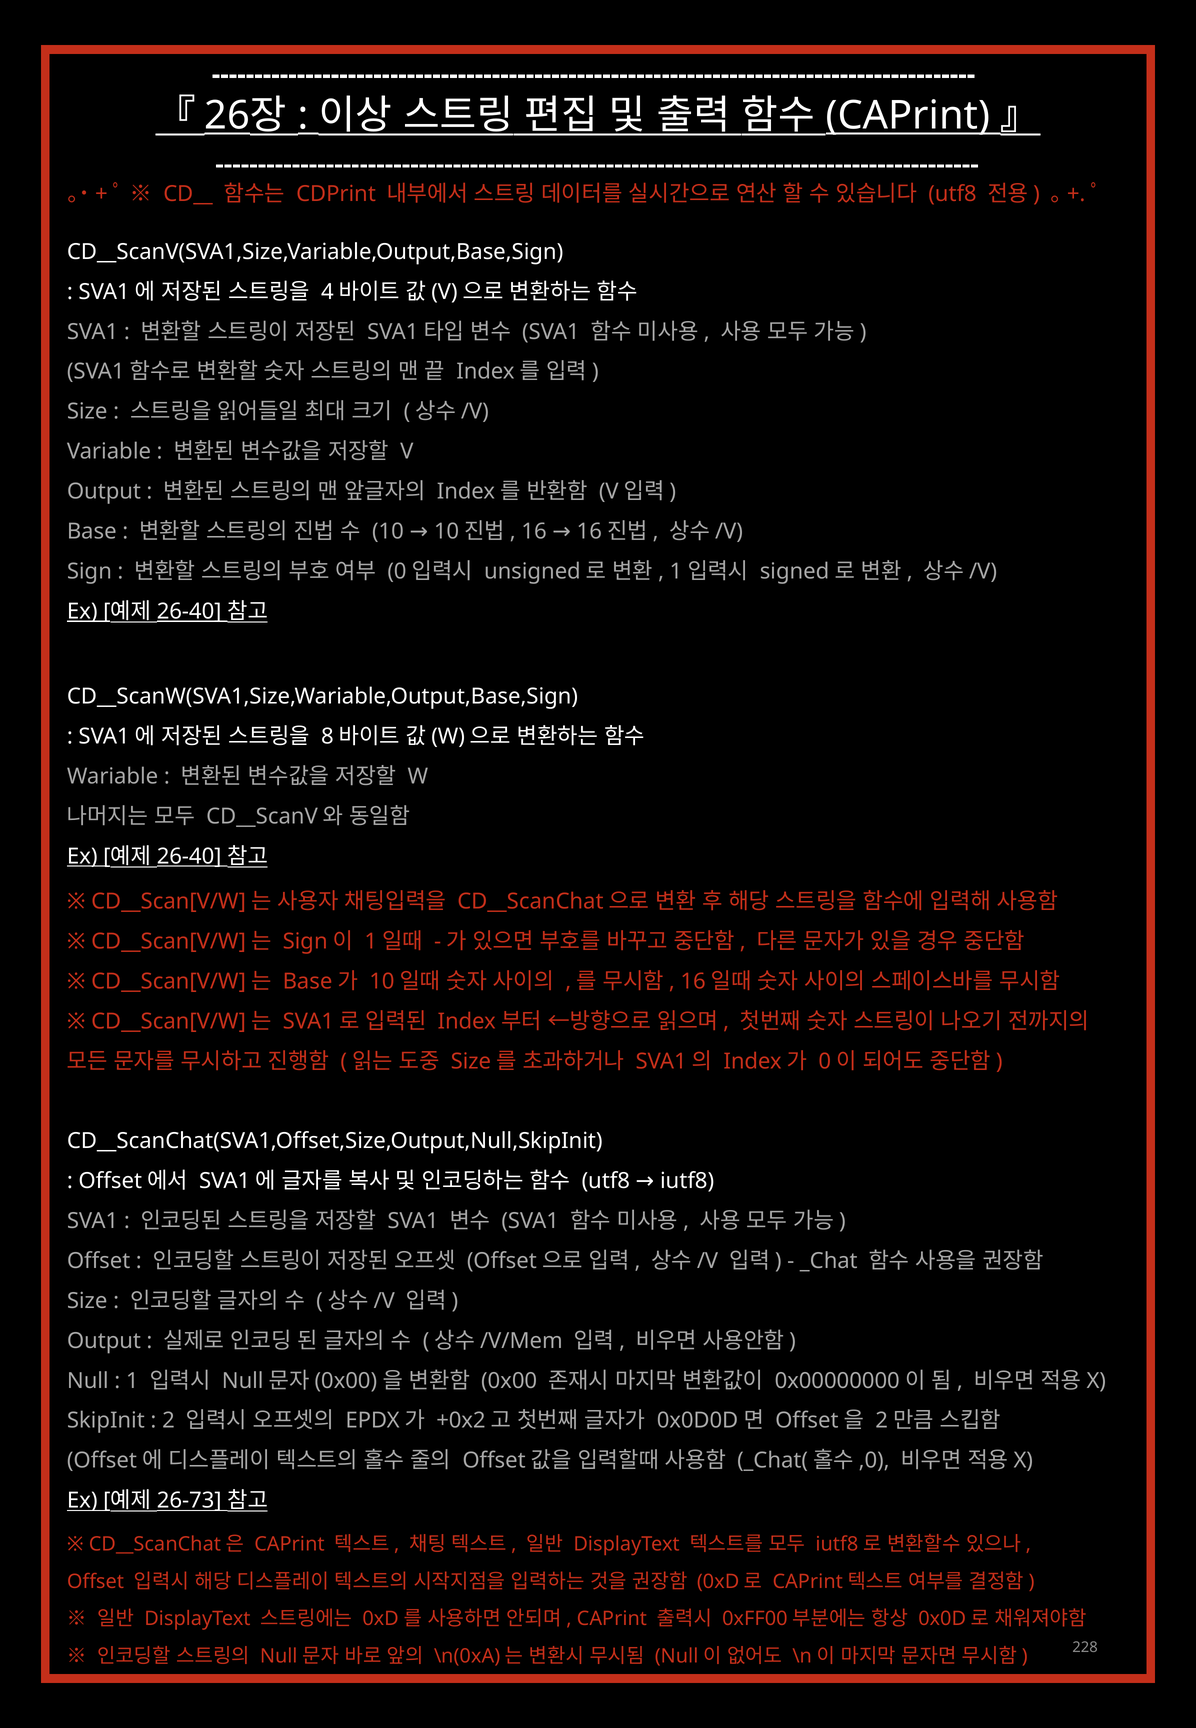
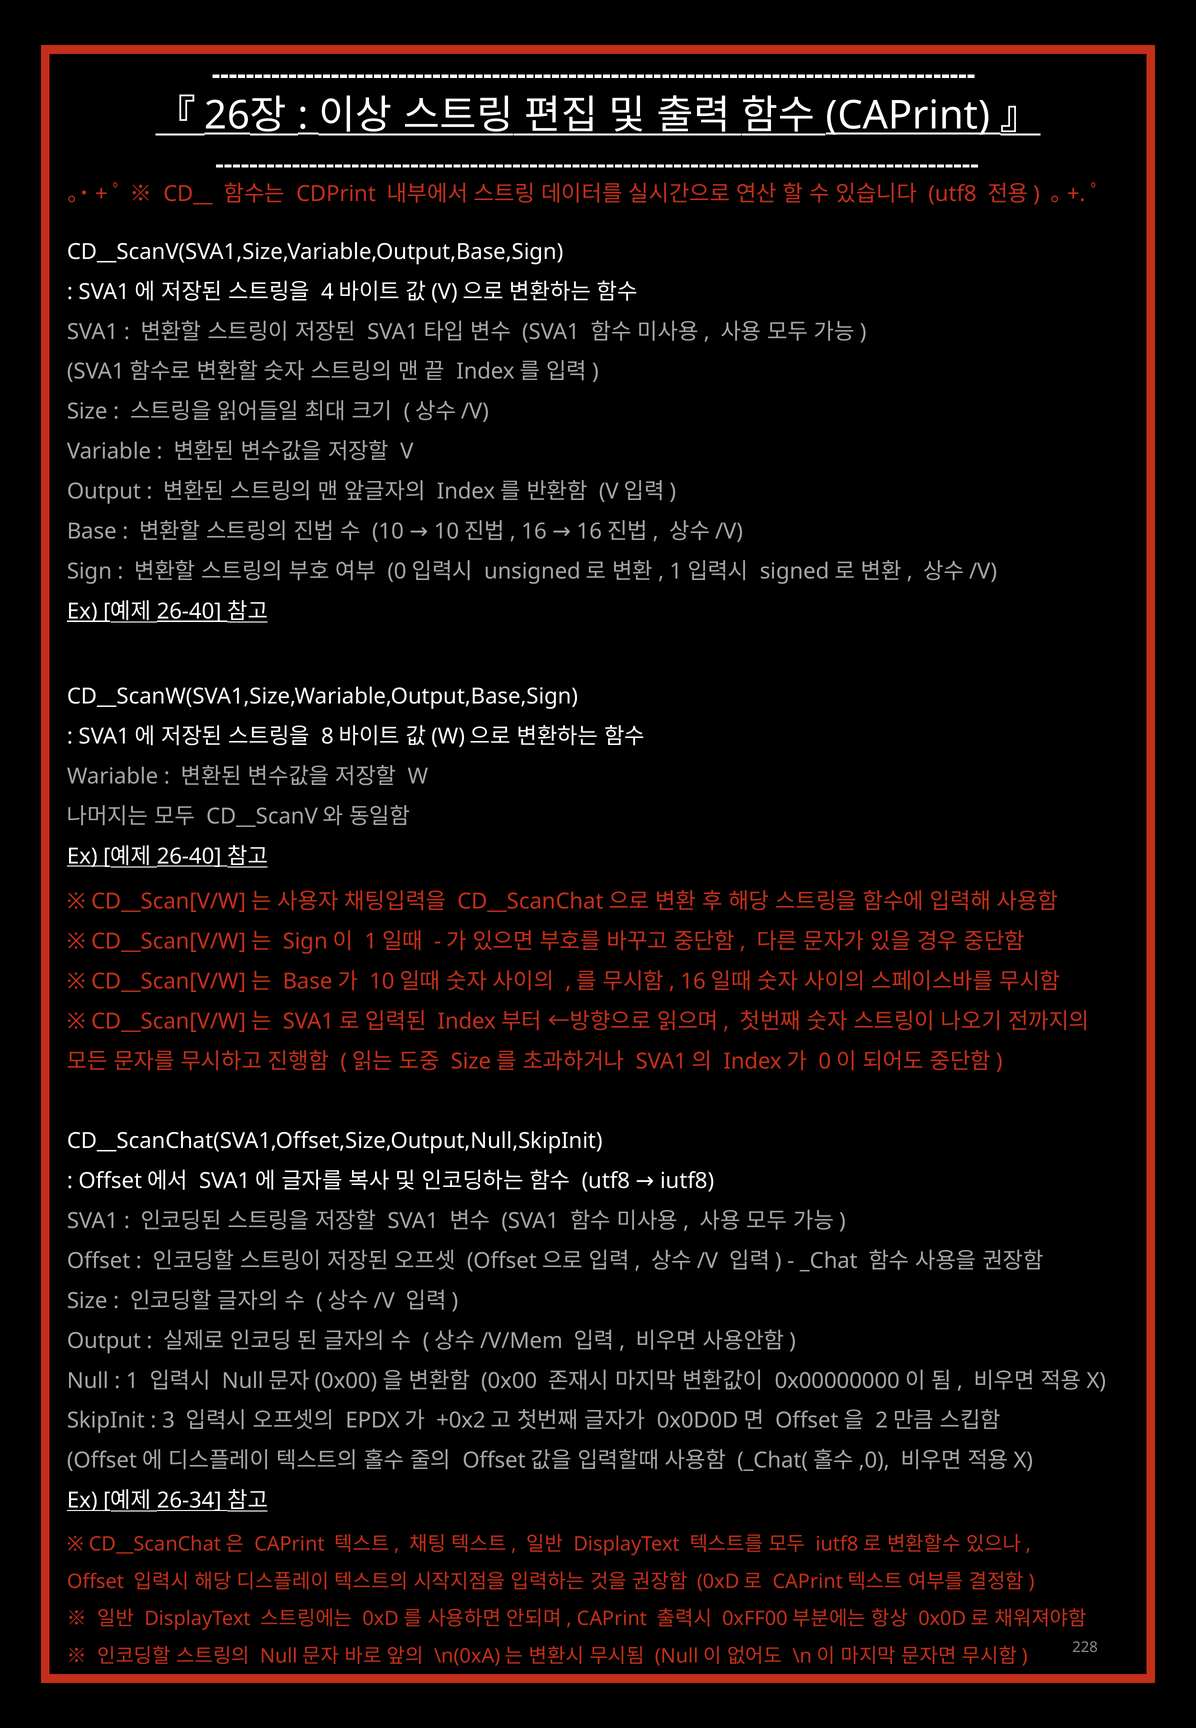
2: 2 -> 3
26-73: 26-73 -> 26-34
